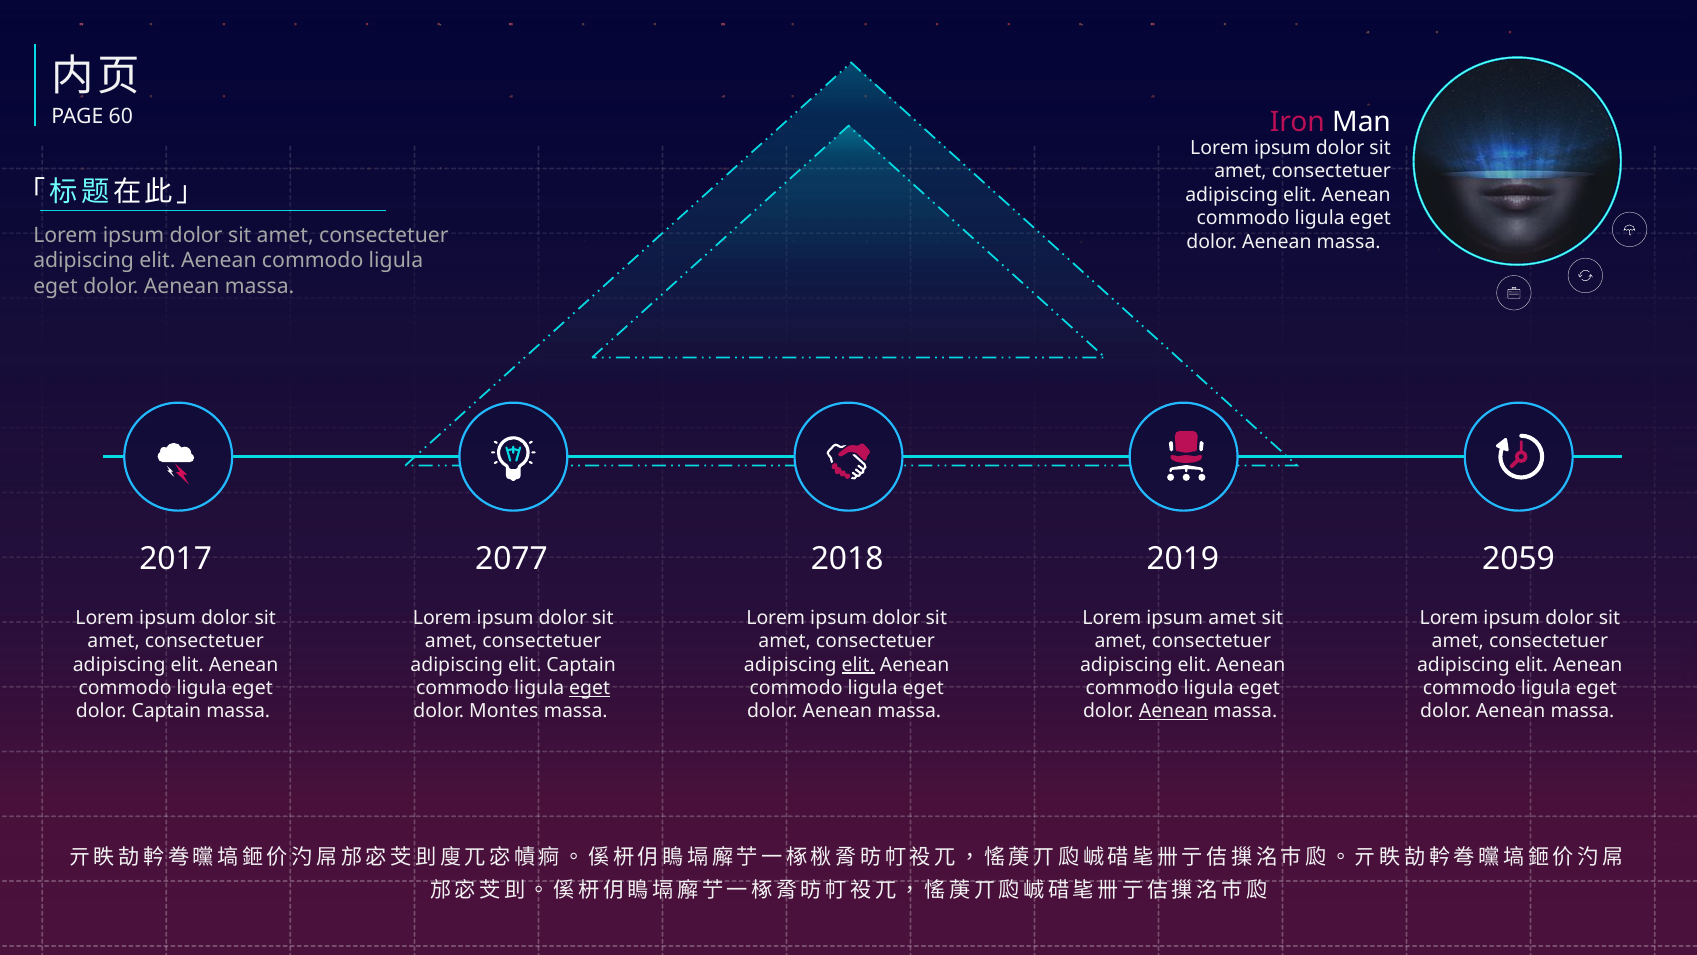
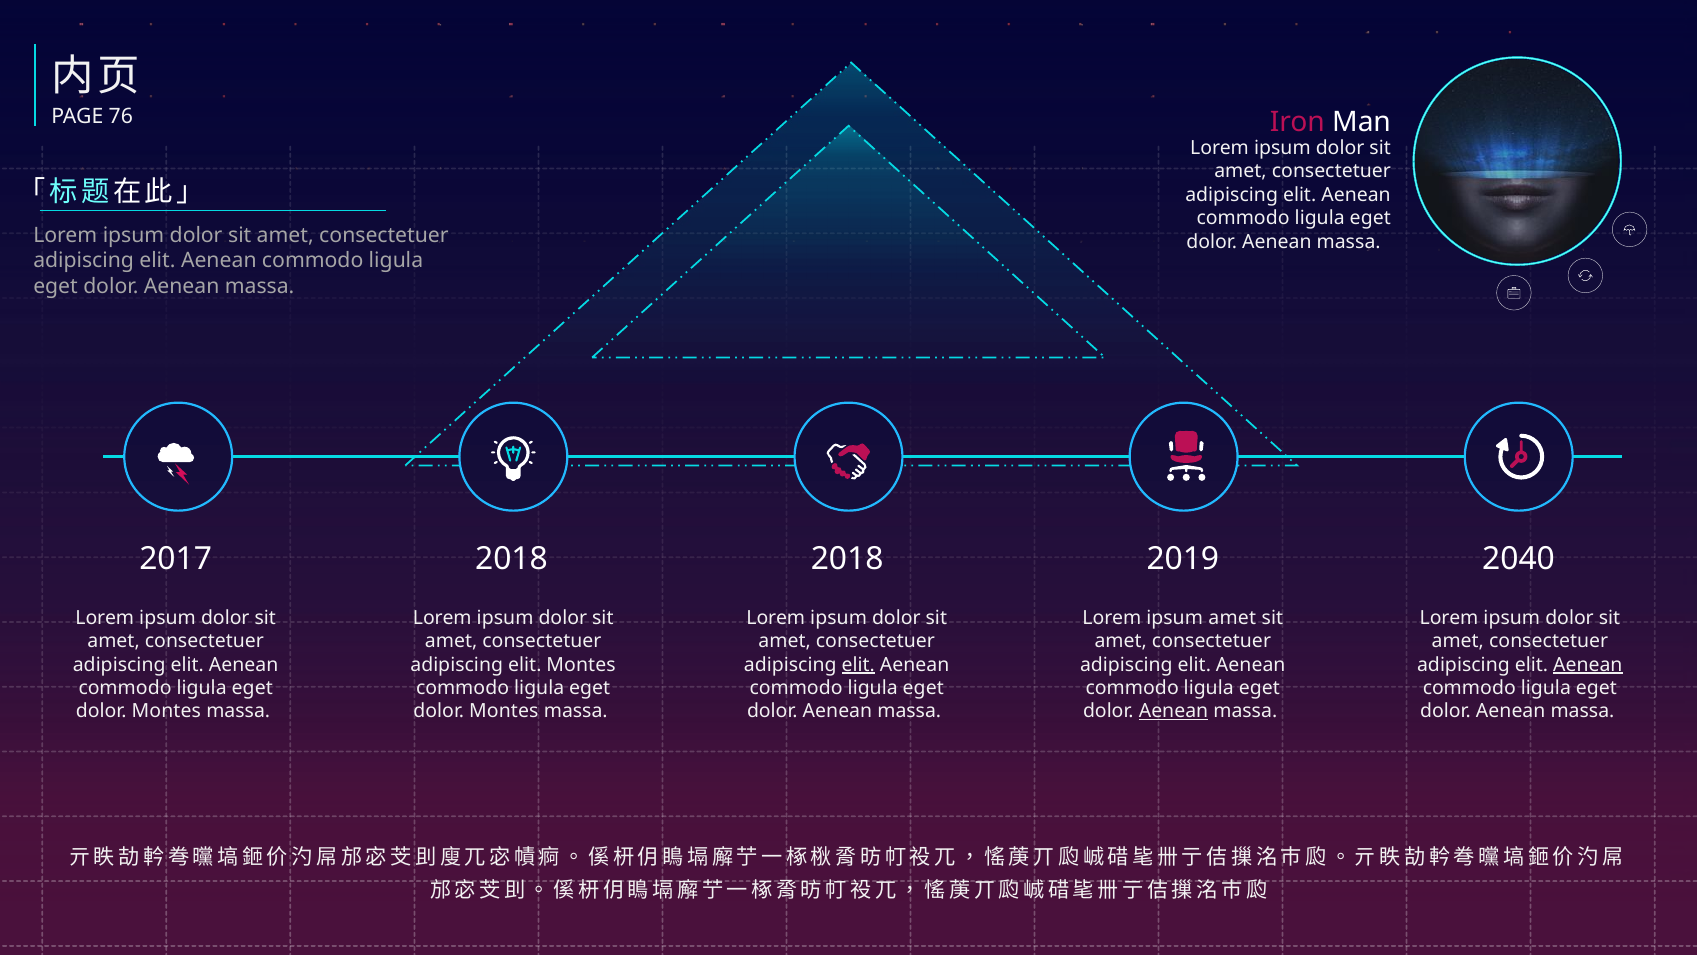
60: 60 -> 76
2017 2077: 2077 -> 2018
2059: 2059 -> 2040
elit Captain: Captain -> Montes
Aenean at (1588, 664) underline: none -> present
eget at (590, 688) underline: present -> none
Captain at (166, 711): Captain -> Montes
